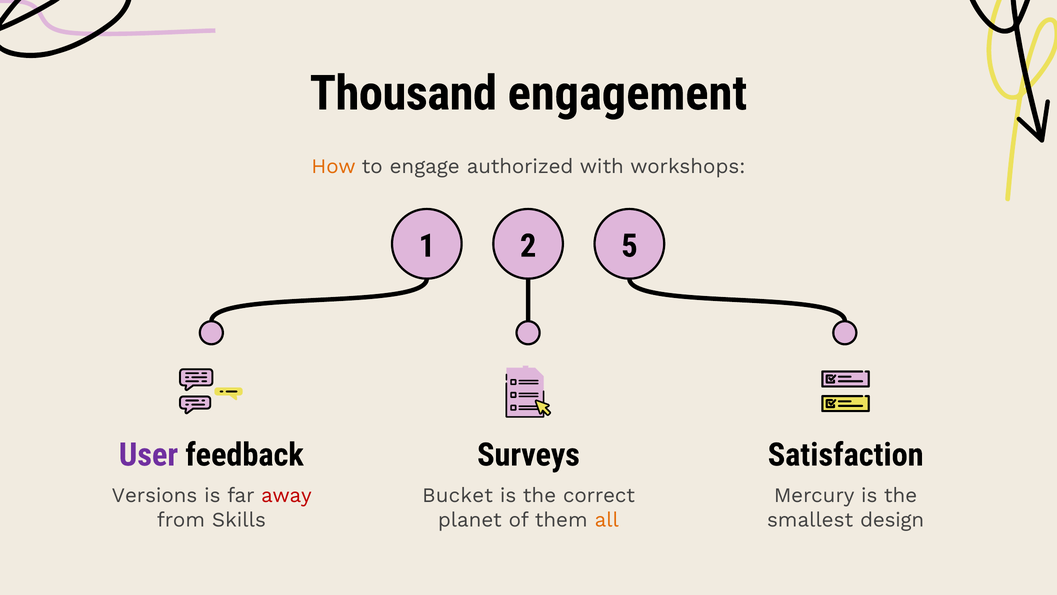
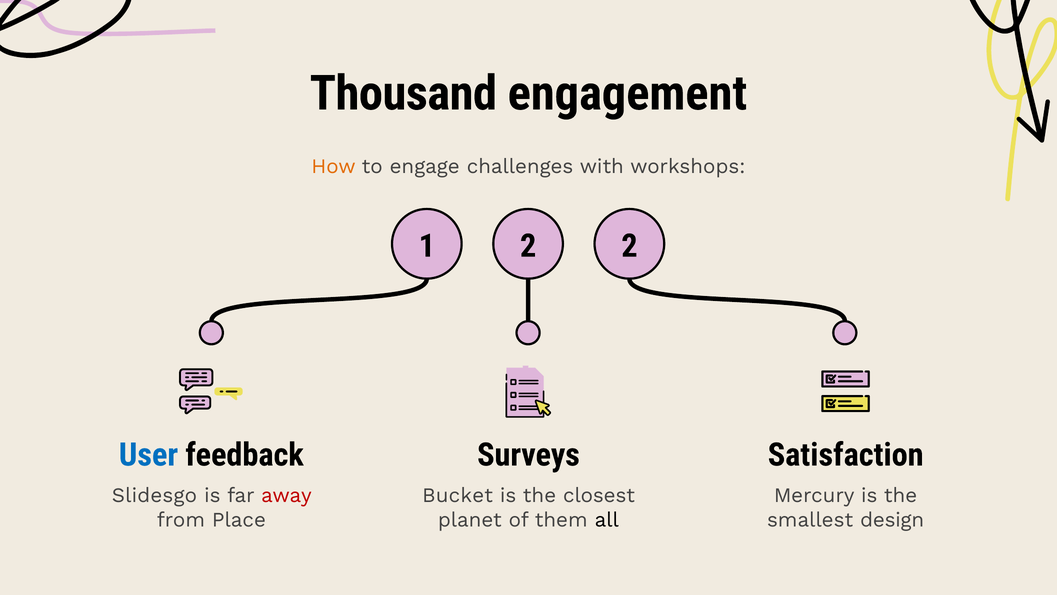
authorized: authorized -> challenges
2 5: 5 -> 2
User colour: purple -> blue
Versions: Versions -> Slidesgo
correct: correct -> closest
Skills: Skills -> Place
all colour: orange -> black
